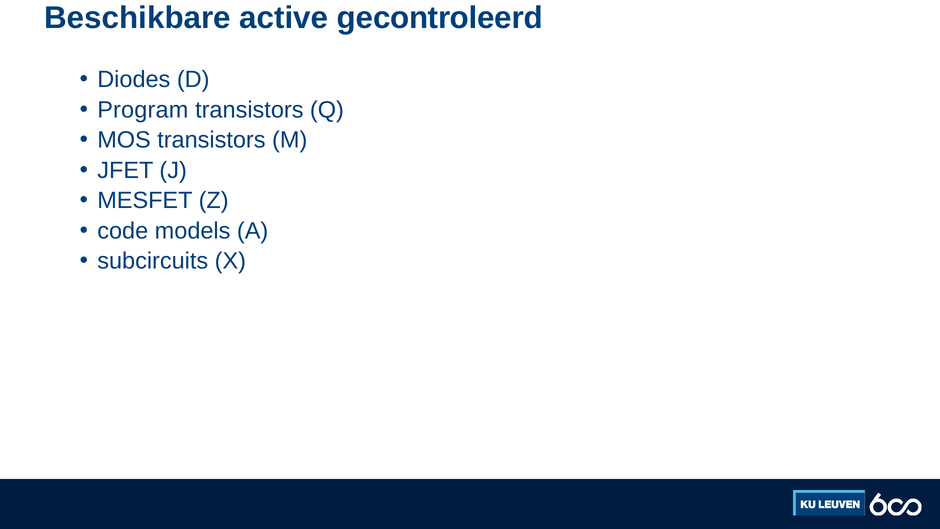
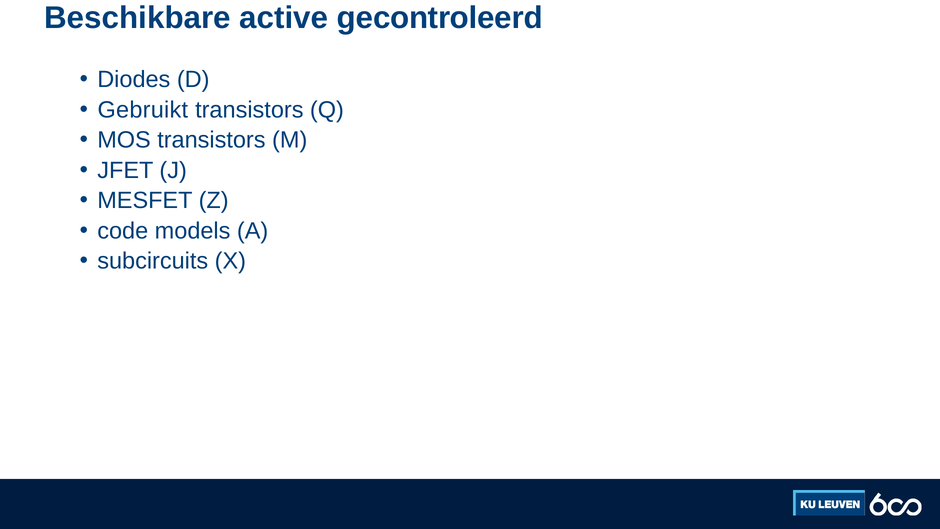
Program: Program -> Gebruikt
